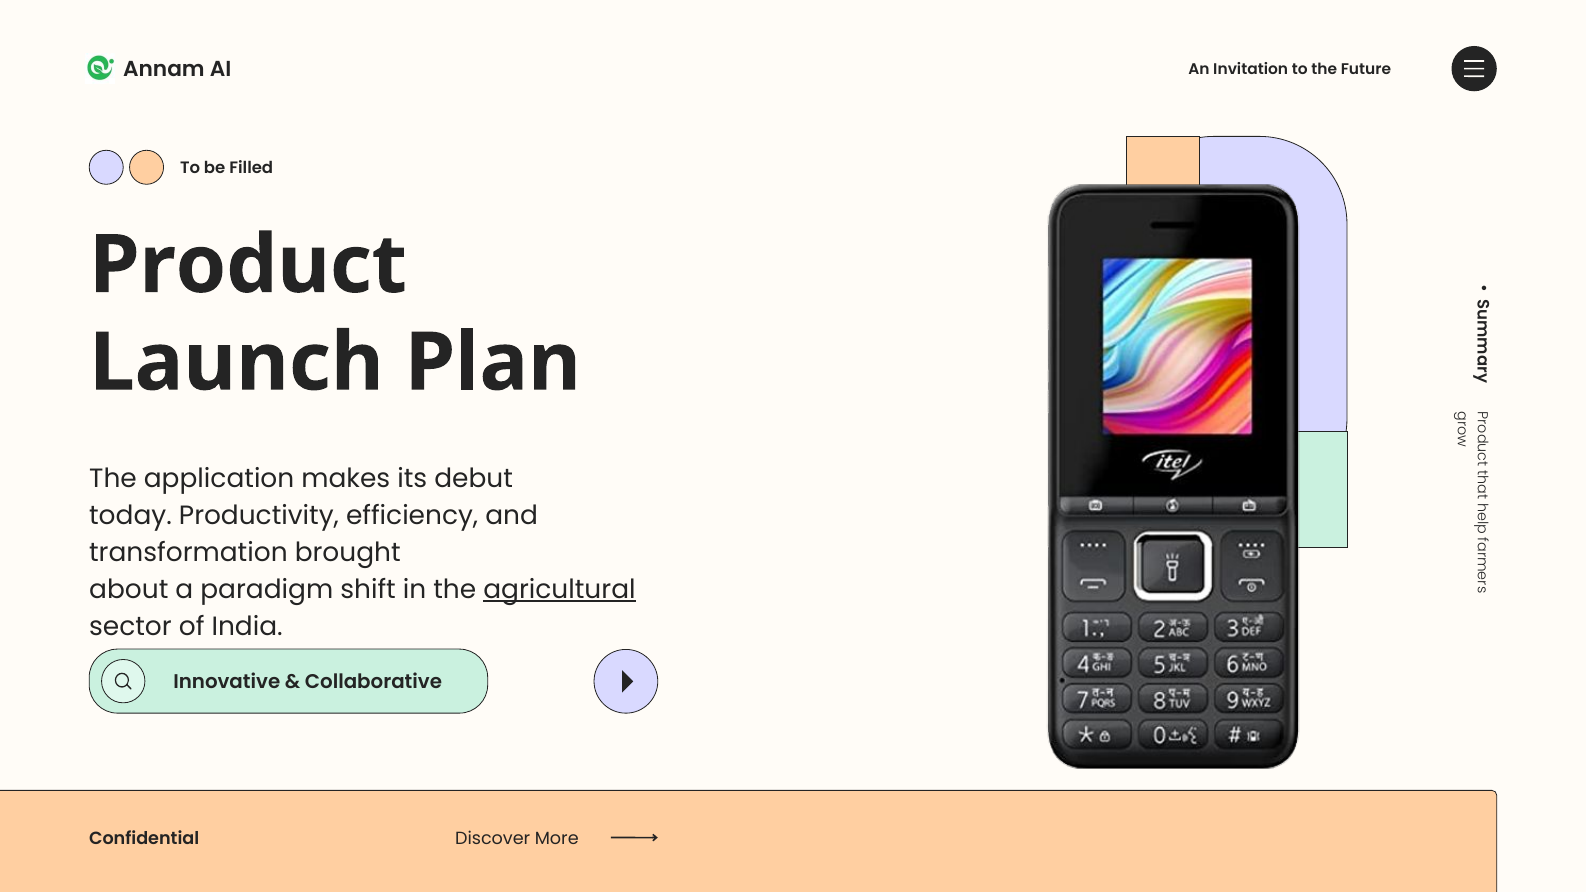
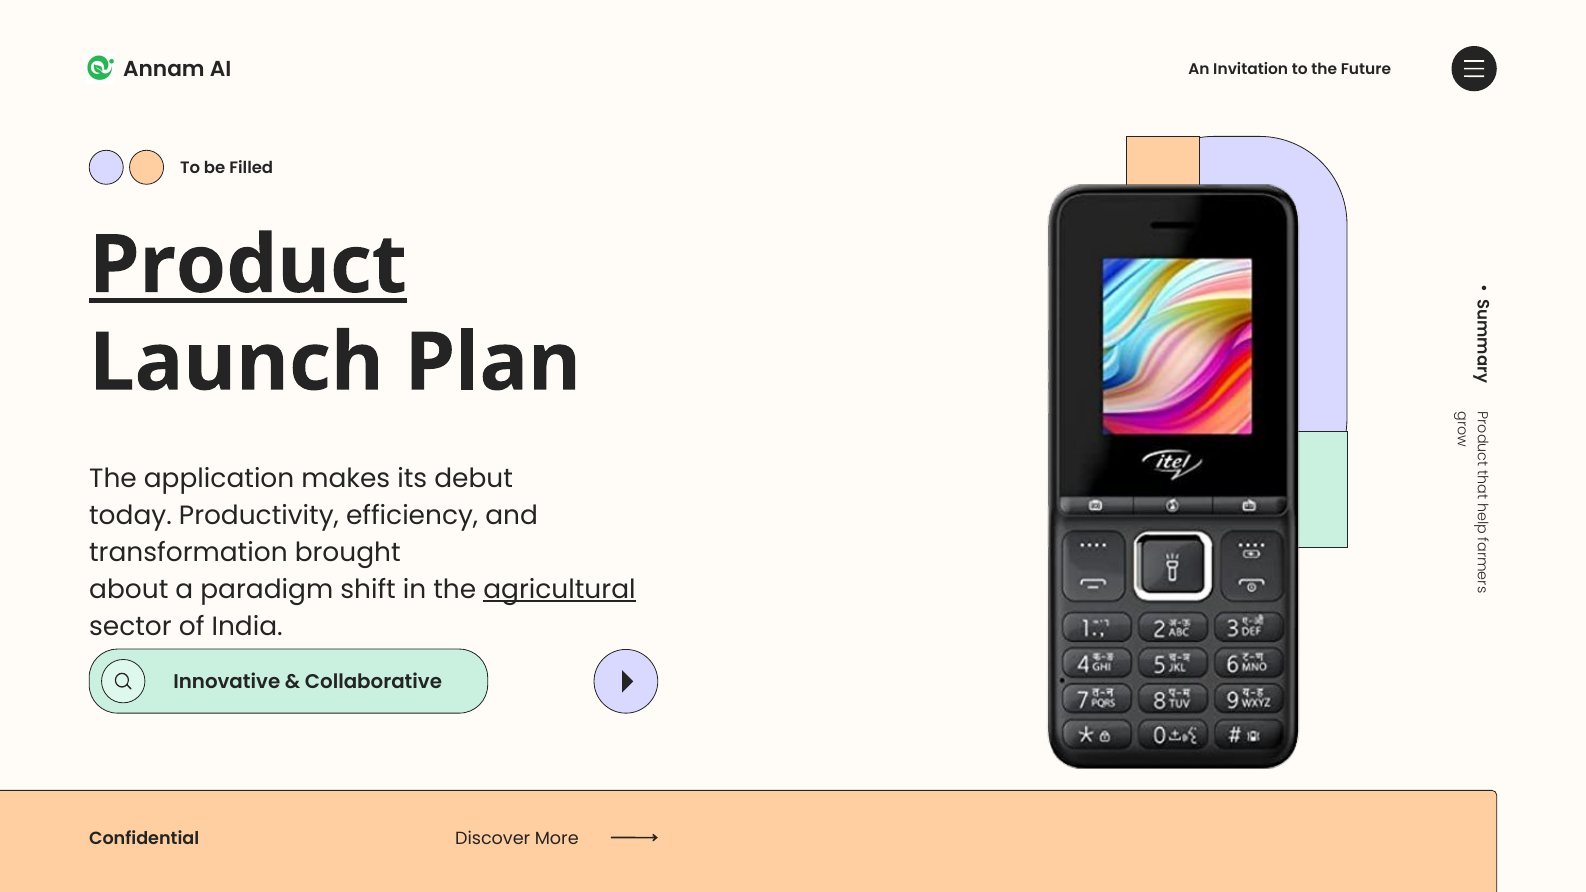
Product underline: none -> present
